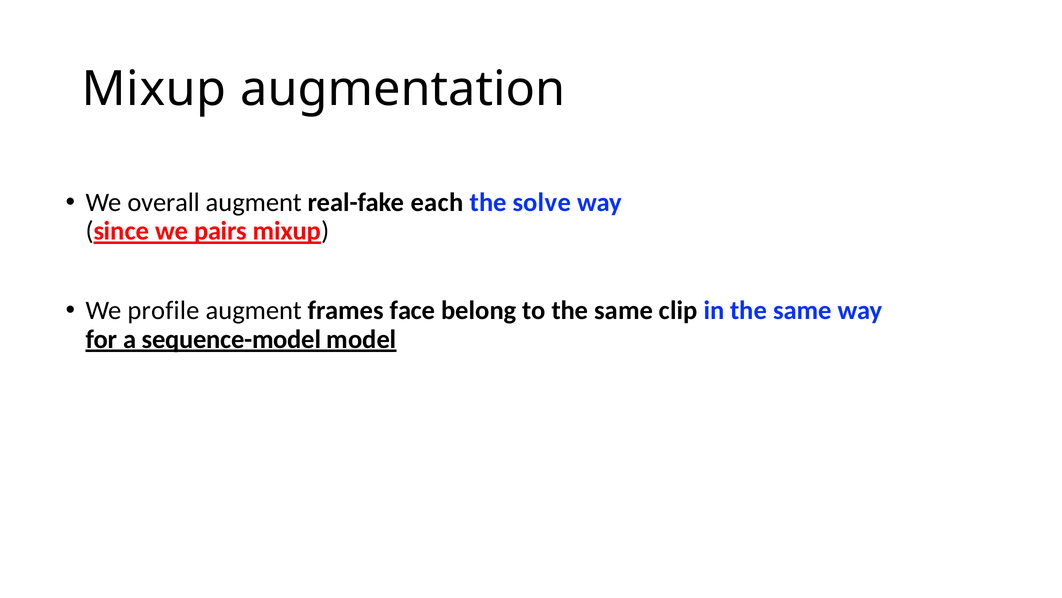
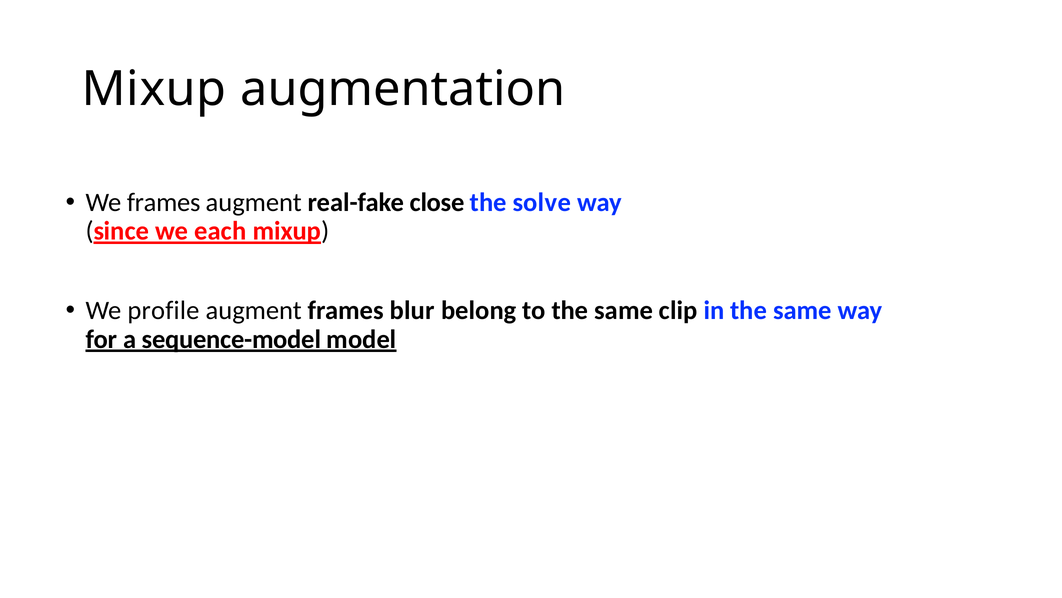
We overall: overall -> frames
each: each -> close
pairs: pairs -> each
face: face -> blur
